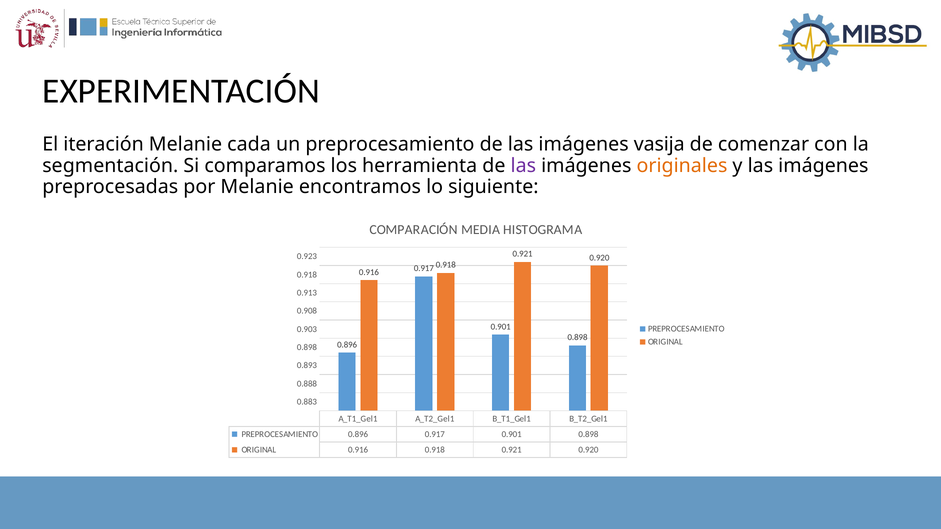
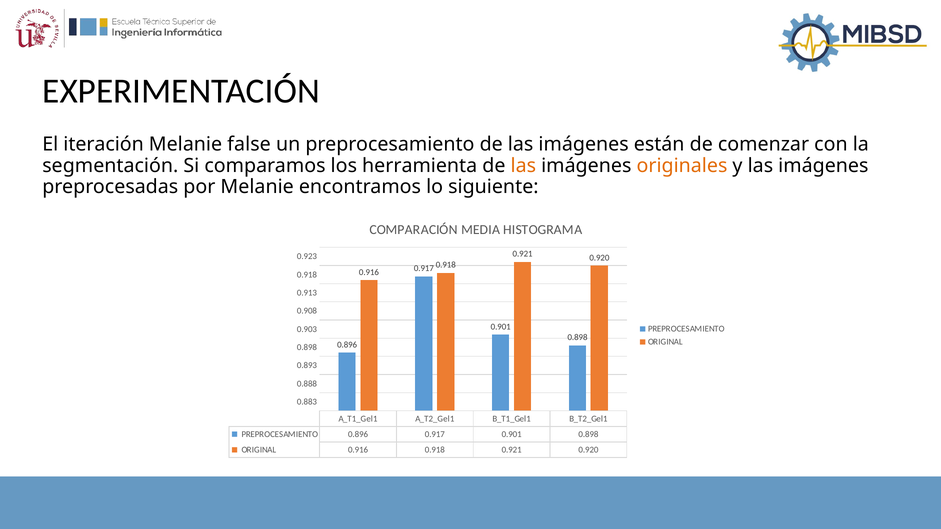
cada: cada -> false
vasija: vasija -> están
las at (523, 166) colour: purple -> orange
